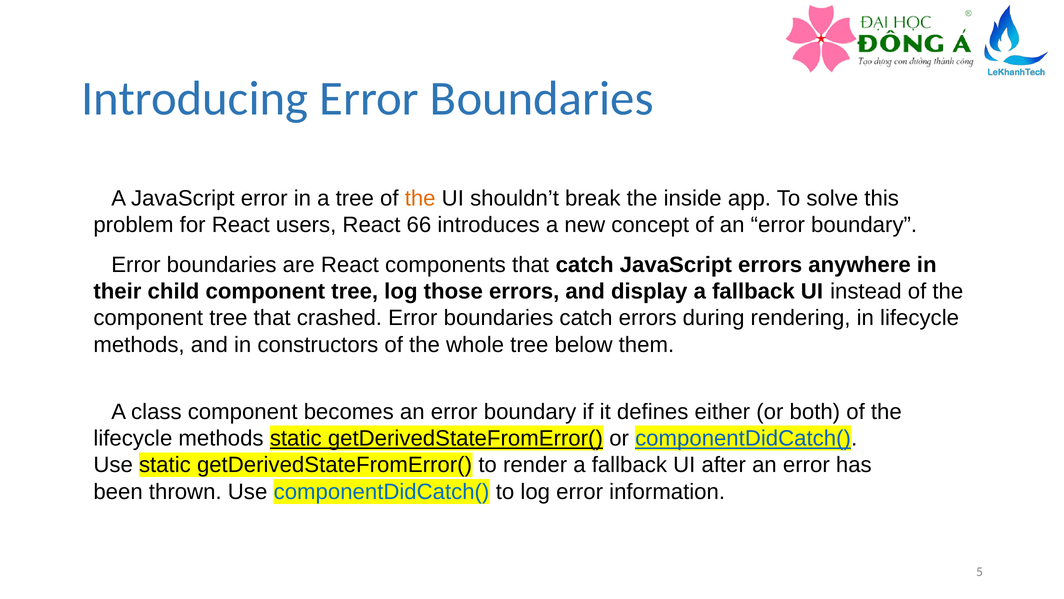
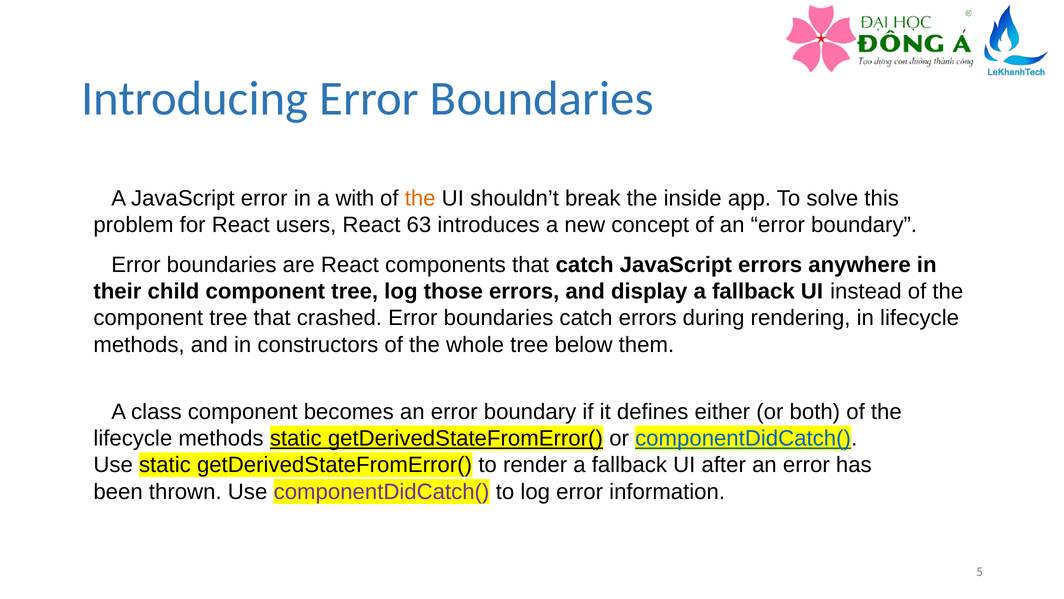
a tree: tree -> with
66: 66 -> 63
componentDidCatch( at (382, 491) colour: blue -> purple
